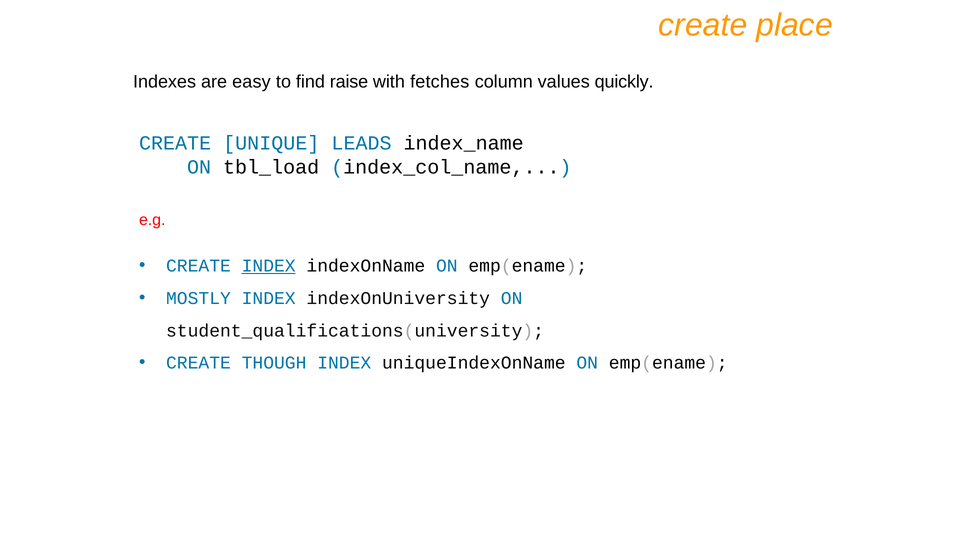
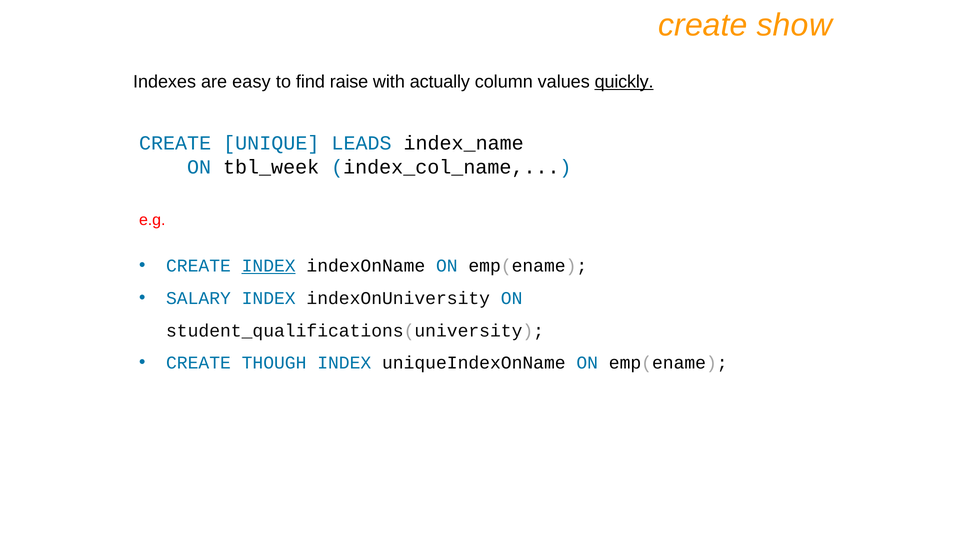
place: place -> show
fetches: fetches -> actually
quickly underline: none -> present
tbl_load: tbl_load -> tbl_week
MOSTLY: MOSTLY -> SALARY
